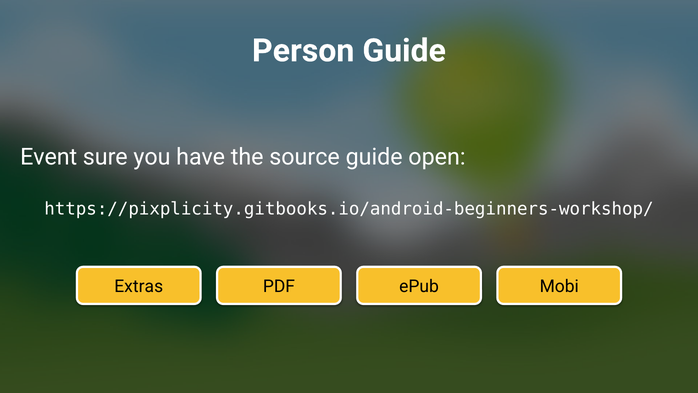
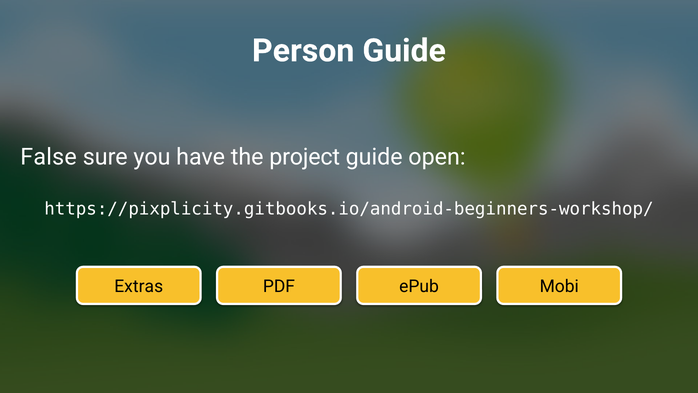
Event: Event -> False
source: source -> project
